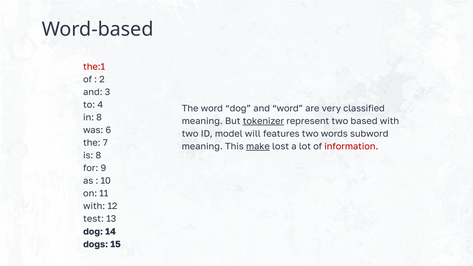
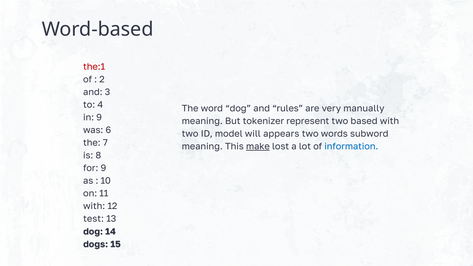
and word: word -> rules
classified: classified -> manually
in 8: 8 -> 9
tokenizer underline: present -> none
features: features -> appears
information colour: red -> blue
